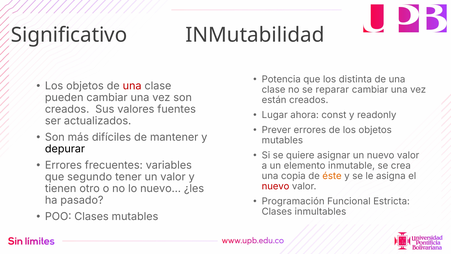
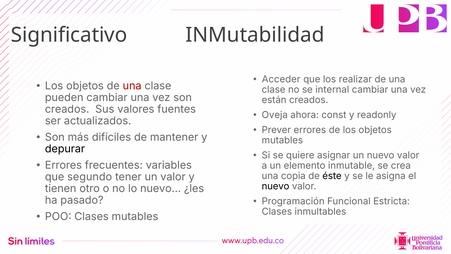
Potencia: Potencia -> Acceder
distinta: distinta -> realizar
reparar: reparar -> internal
Lugar: Lugar -> Oveja
éste colour: orange -> black
nuevo at (276, 186) colour: red -> black
